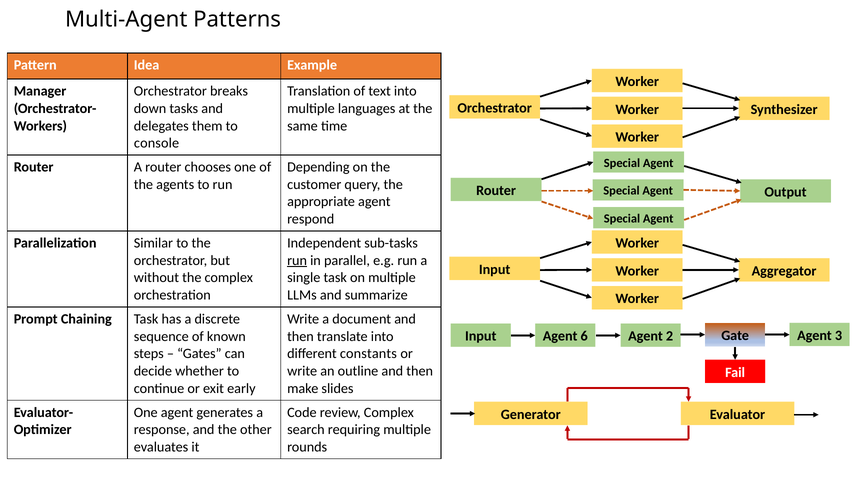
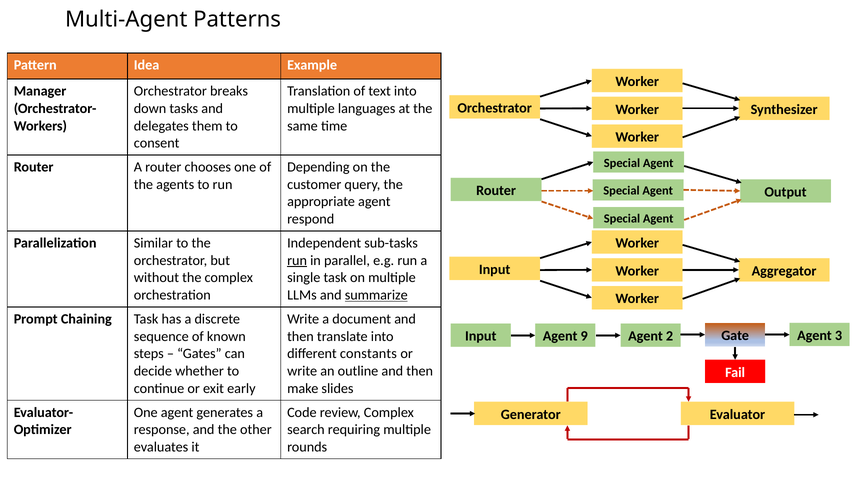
console: console -> consent
summarize underline: none -> present
6: 6 -> 9
